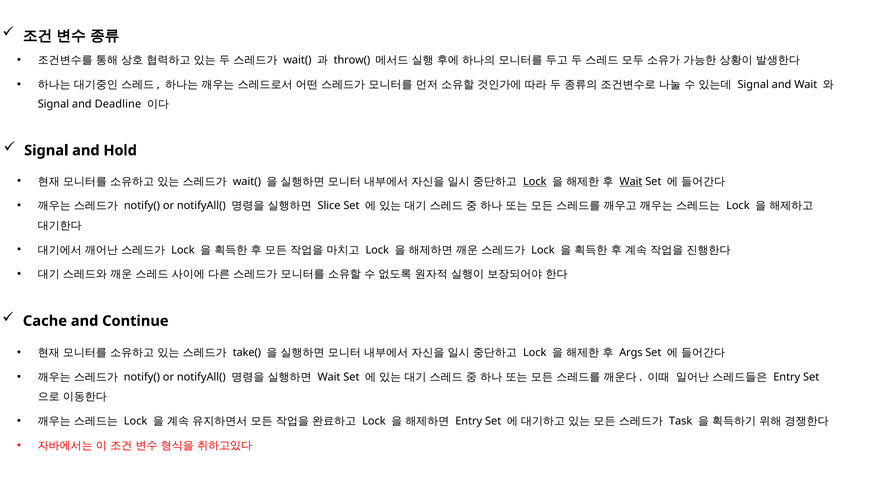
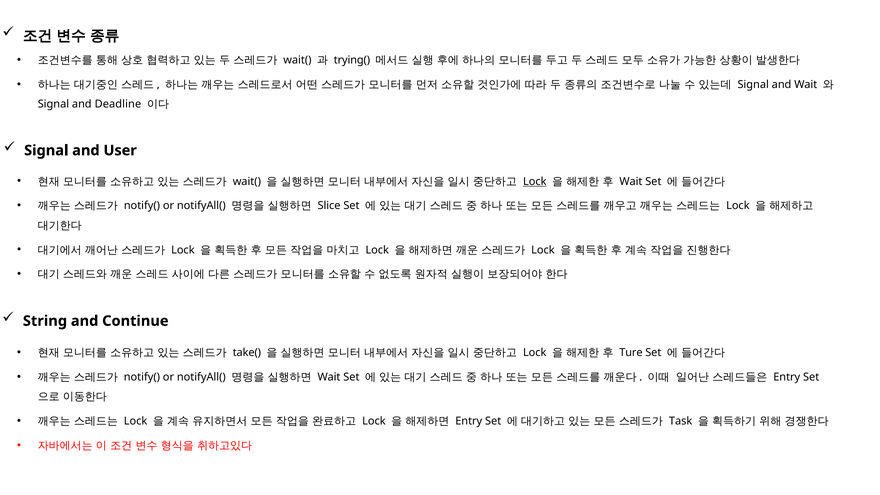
throw(: throw( -> trying(
Hold: Hold -> User
Wait at (631, 181) underline: present -> none
Cache: Cache -> String
Args: Args -> Ture
